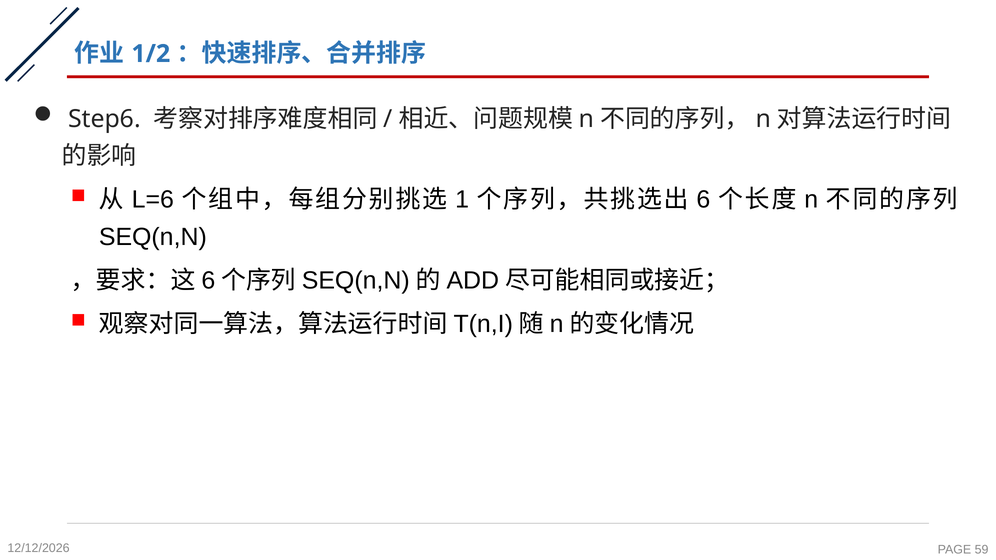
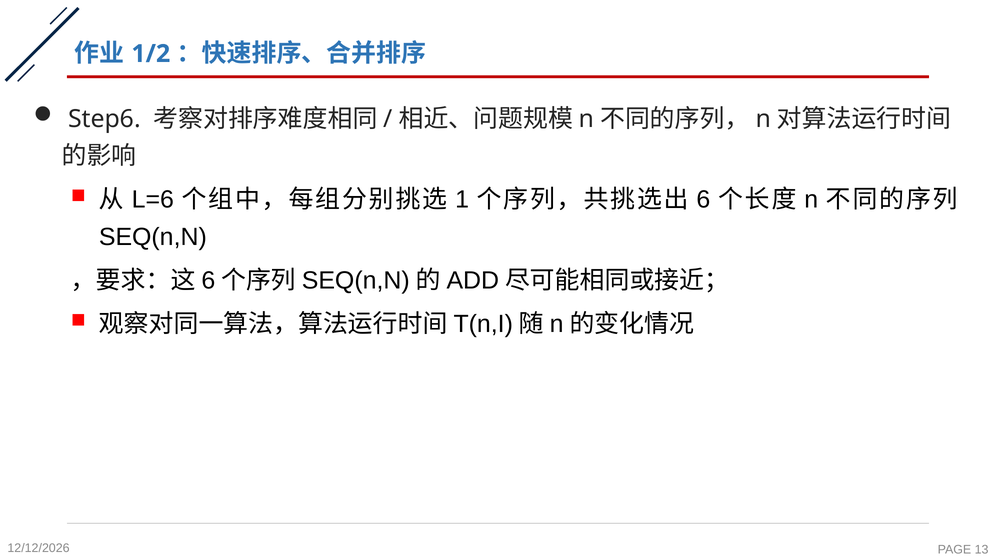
59: 59 -> 13
